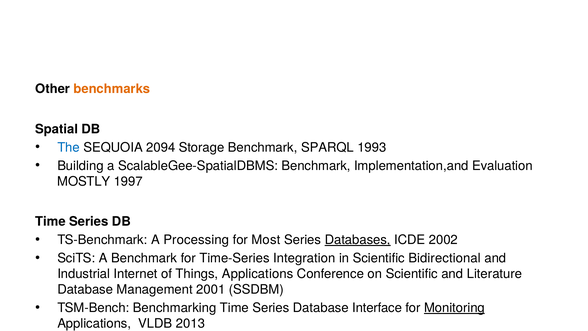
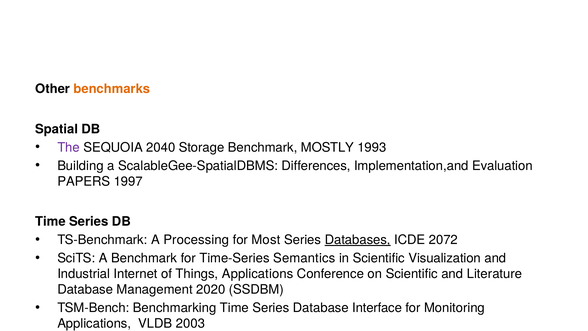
The colour: blue -> purple
2094: 2094 -> 2040
SPARQL: SPARQL -> MOSTLY
ScalableGee-SpatialDBMS Benchmark: Benchmark -> Differences
MOSTLY: MOSTLY -> PAPERS
2002: 2002 -> 2072
Integration: Integration -> Semantics
Bidirectional: Bidirectional -> Visualization
2001: 2001 -> 2020
Monitoring underline: present -> none
2013: 2013 -> 2003
